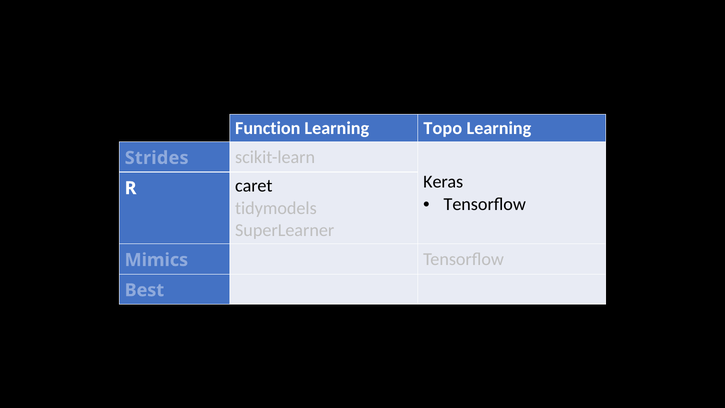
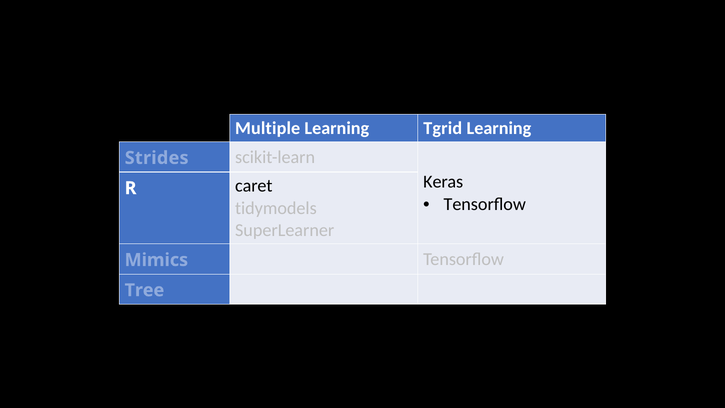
Function: Function -> Multiple
Topo: Topo -> Tgrid
Best: Best -> Tree
